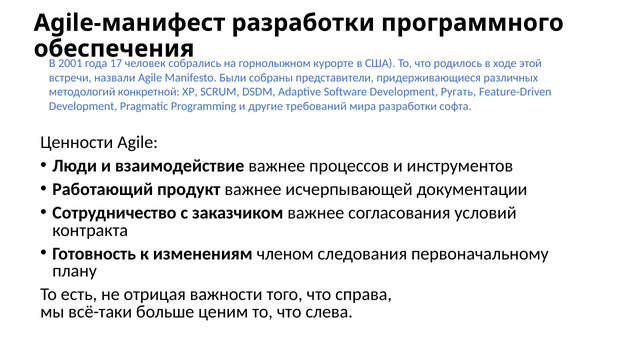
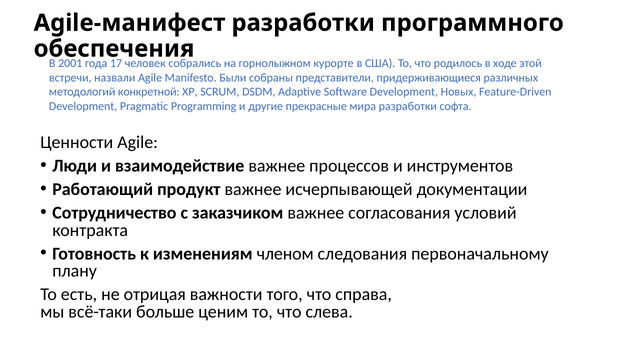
Ругать: Ругать -> Новых
требований: требований -> прекрасные
